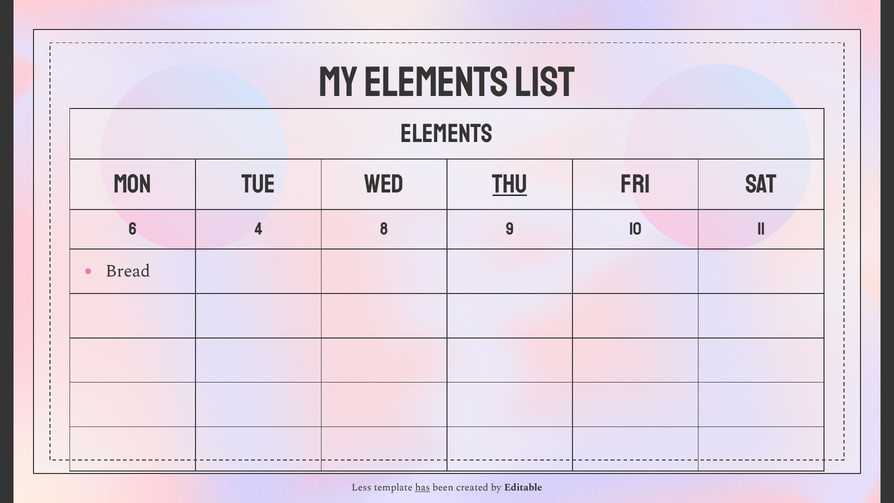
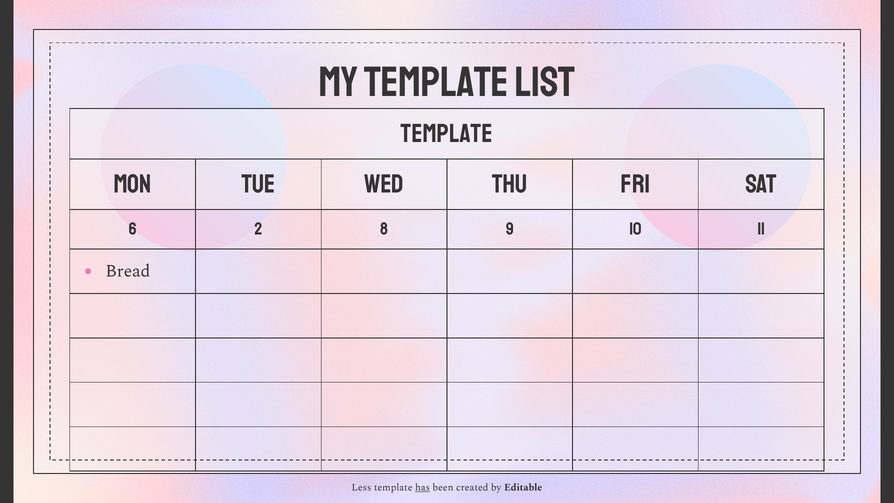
My elements: elements -> template
ELEMENTS at (447, 134): ELEMENTS -> TEMPLATE
THU underline: present -> none
4: 4 -> 2
